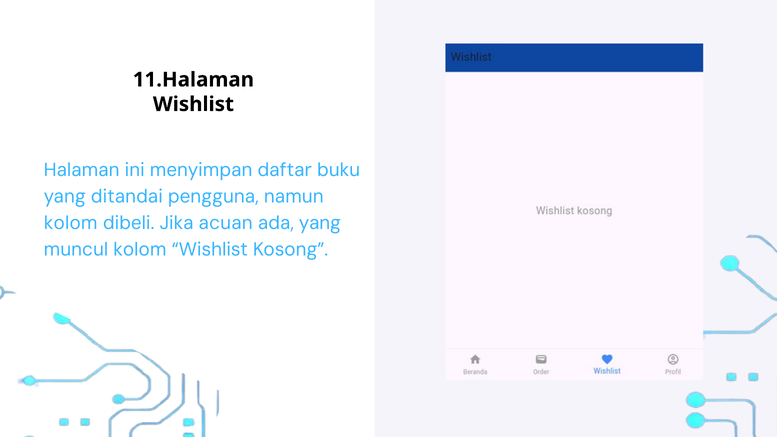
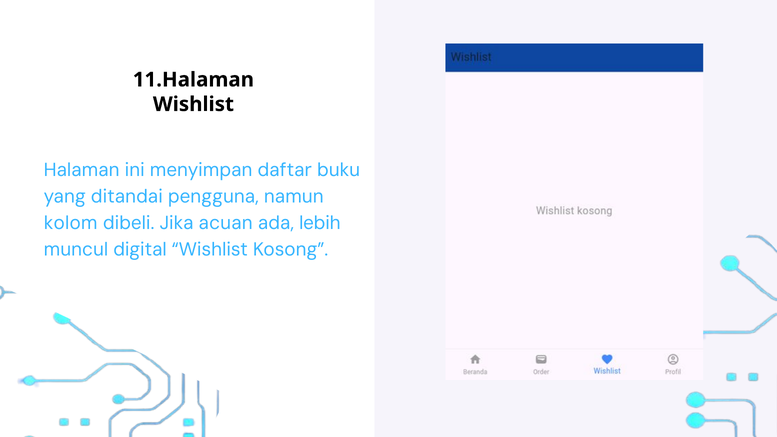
ada yang: yang -> lebih
muncul kolom: kolom -> digital
